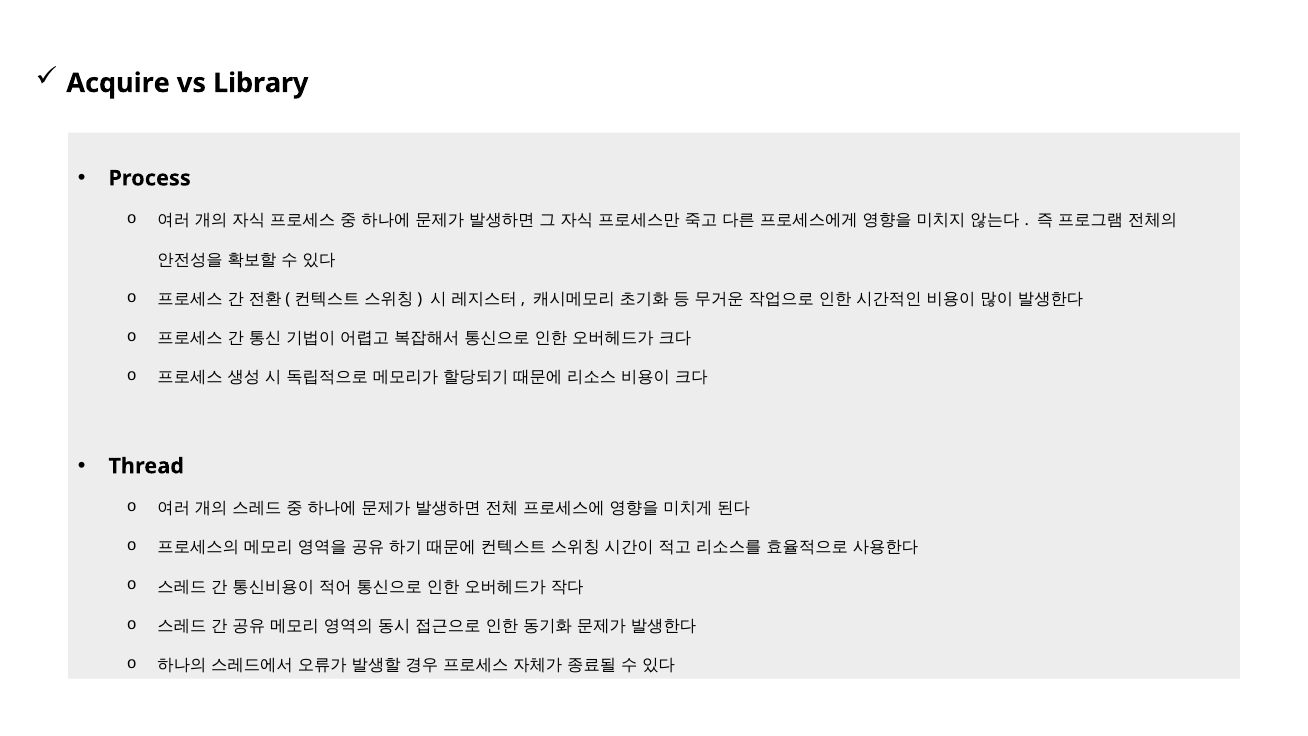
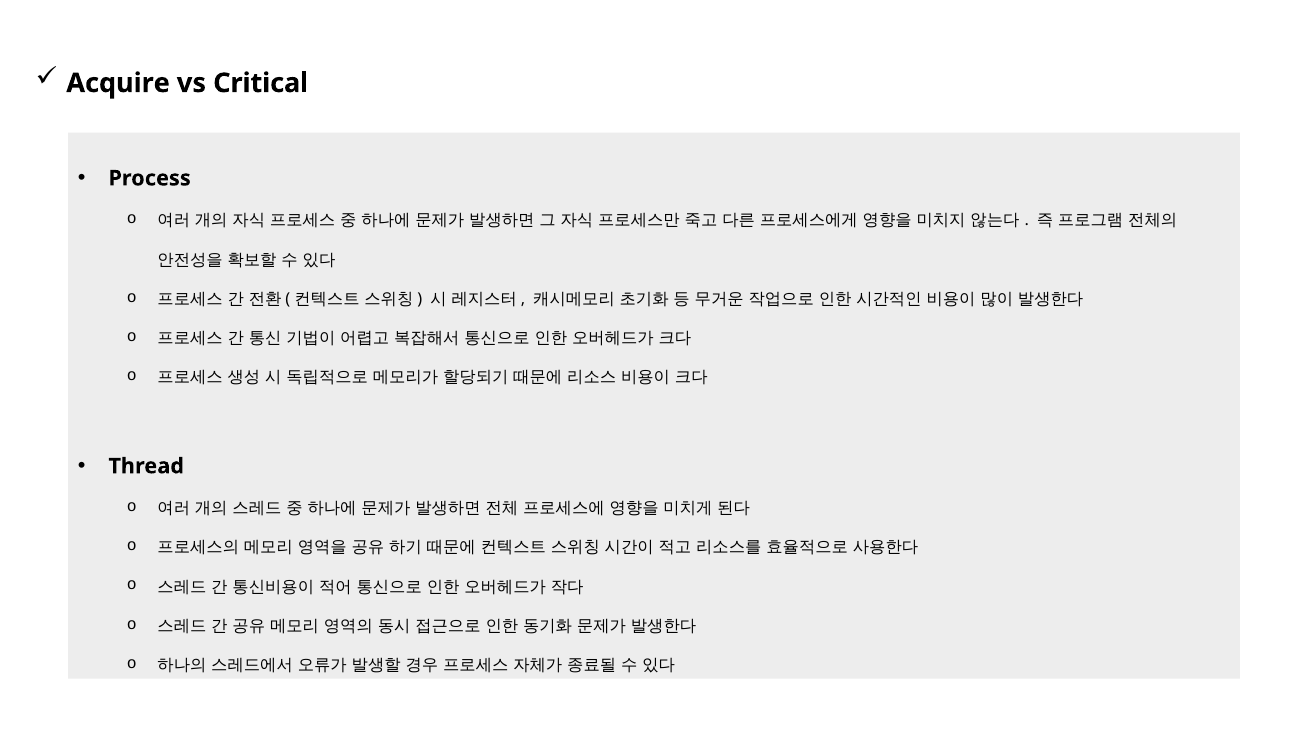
Library: Library -> Critical
